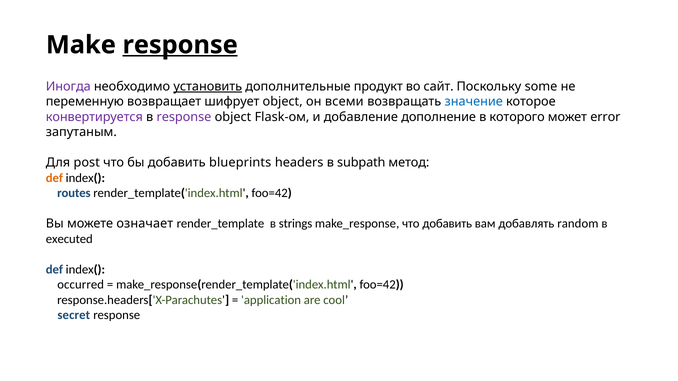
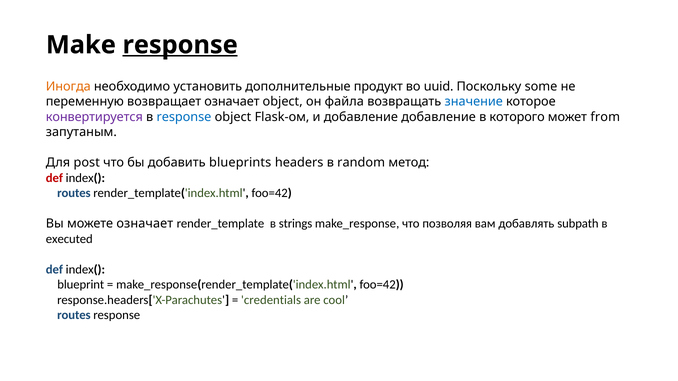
Иногда colour: purple -> orange
установить underline: present -> none
сайт: сайт -> uuid
возвращает шифрует: шифрует -> означает
всеми: всеми -> файла
response at (184, 117) colour: purple -> blue
добавление дополнение: дополнение -> добавление
error: error -> from
subpath: subpath -> random
def at (54, 178) colour: orange -> red
что добавить: добавить -> позволяя
random: random -> subpath
occurred: occurred -> blueprint
application: application -> credentials
secret at (74, 315): secret -> routes
